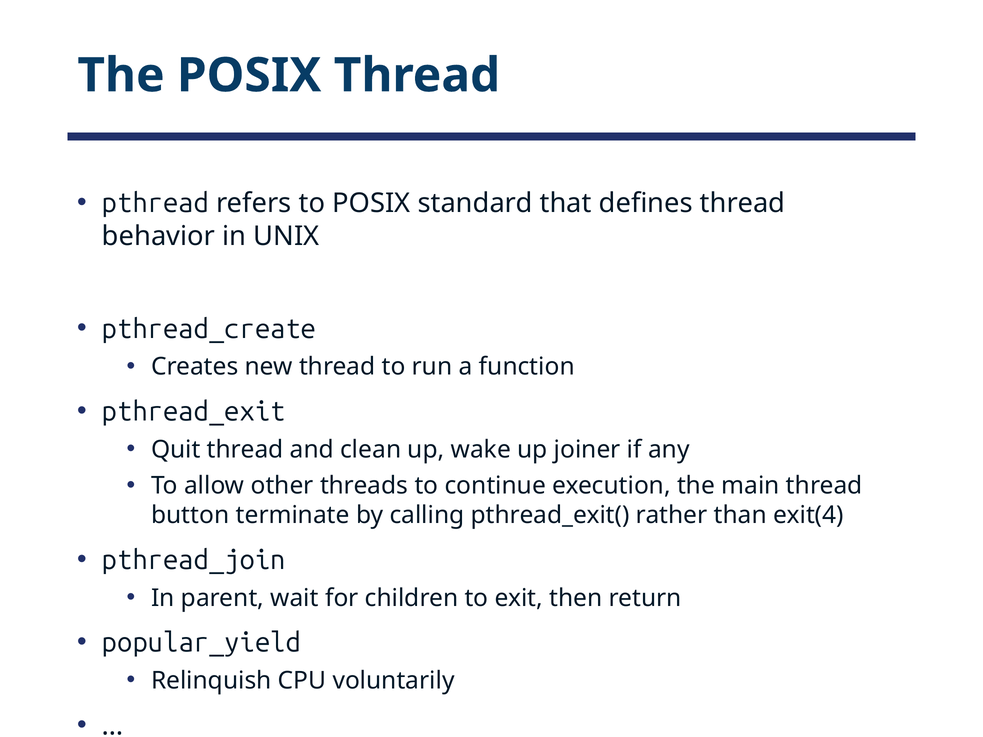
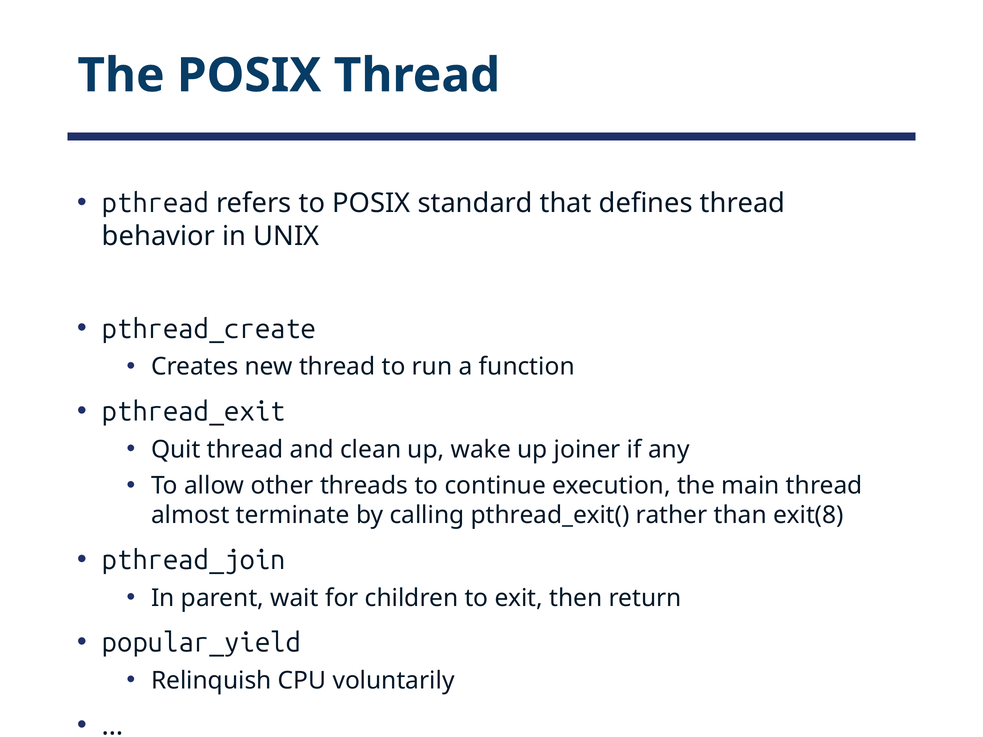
button: button -> almost
exit(4: exit(4 -> exit(8
